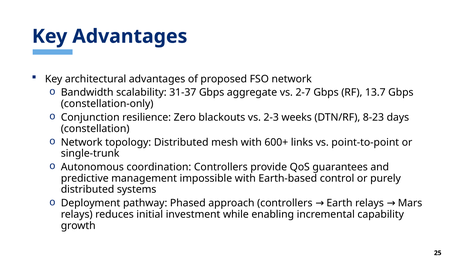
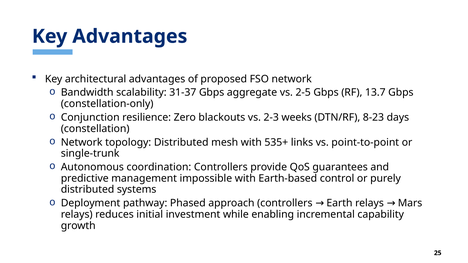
2-7: 2-7 -> 2-5
600+: 600+ -> 535+
